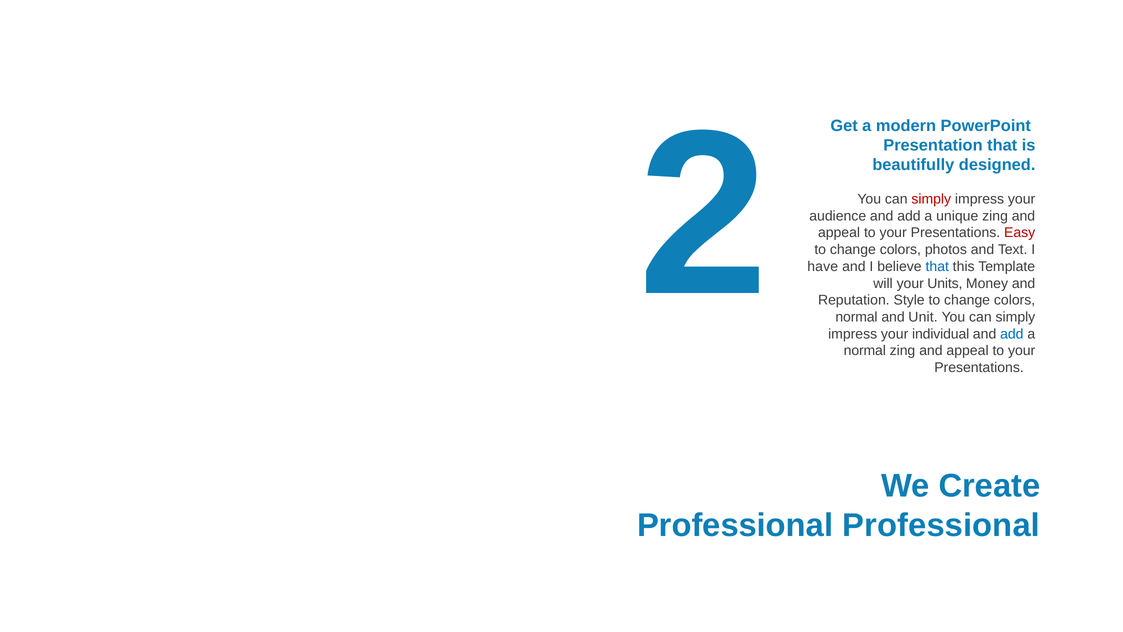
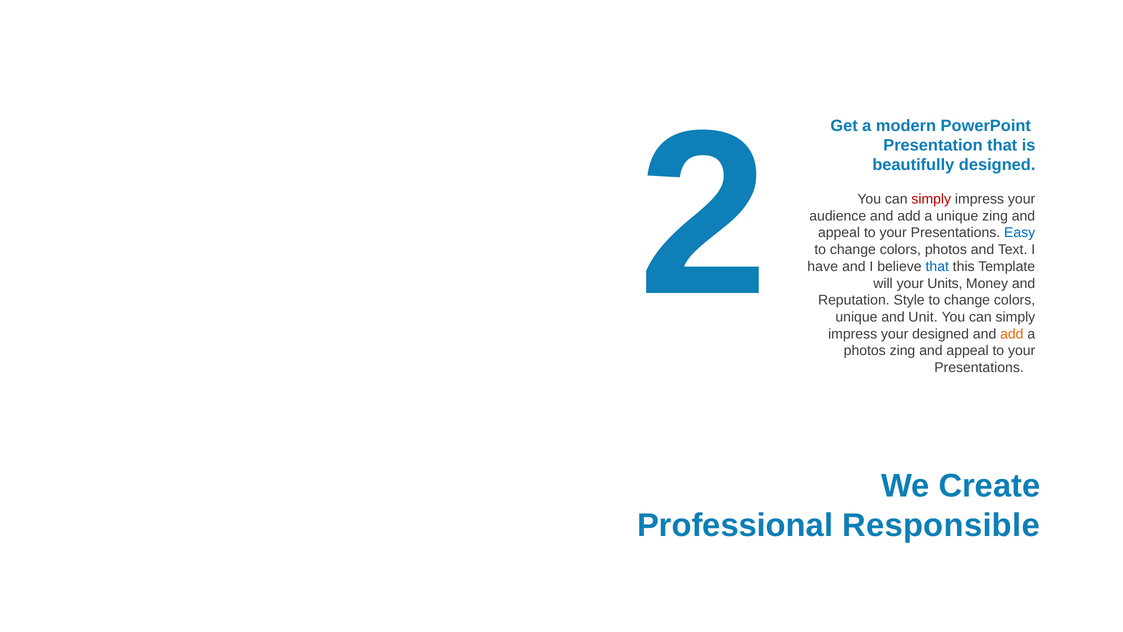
Easy colour: red -> blue
normal at (857, 317): normal -> unique
your individual: individual -> designed
add at (1012, 334) colour: blue -> orange
normal at (865, 351): normal -> photos
Professional Professional: Professional -> Responsible
